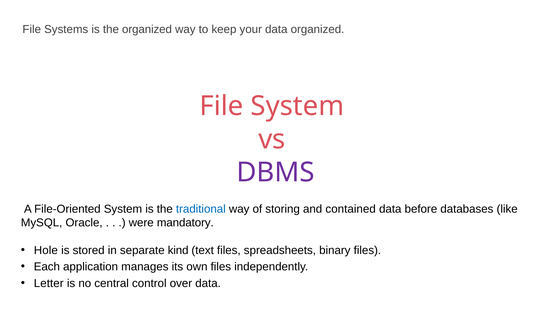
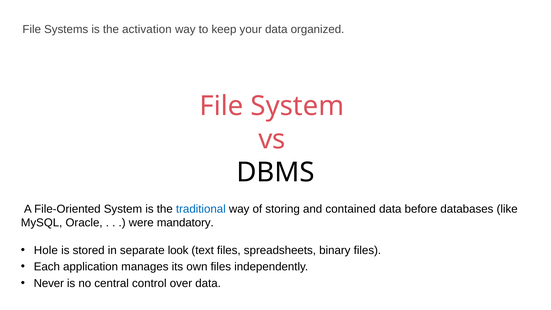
the organized: organized -> activation
DBMS colour: purple -> black
kind: kind -> look
Letter: Letter -> Never
